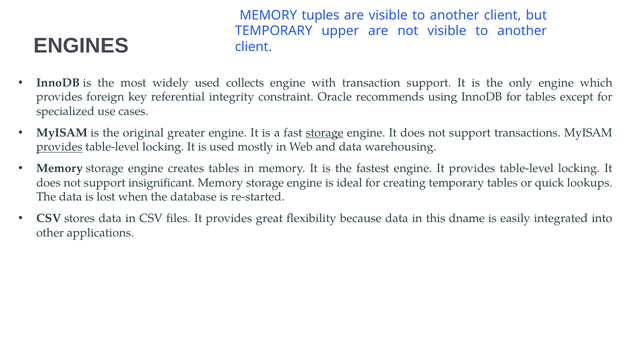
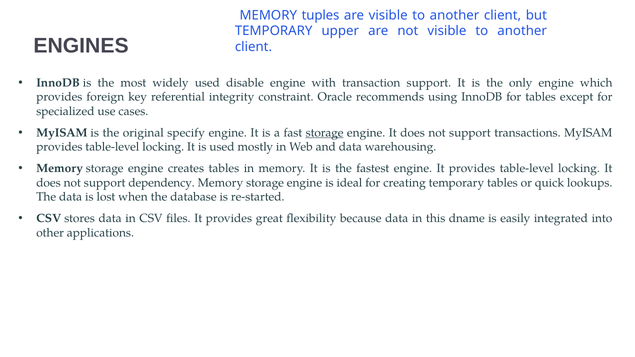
collects: collects -> disable
greater: greater -> specify
provides at (59, 147) underline: present -> none
insignificant: insignificant -> dependency
